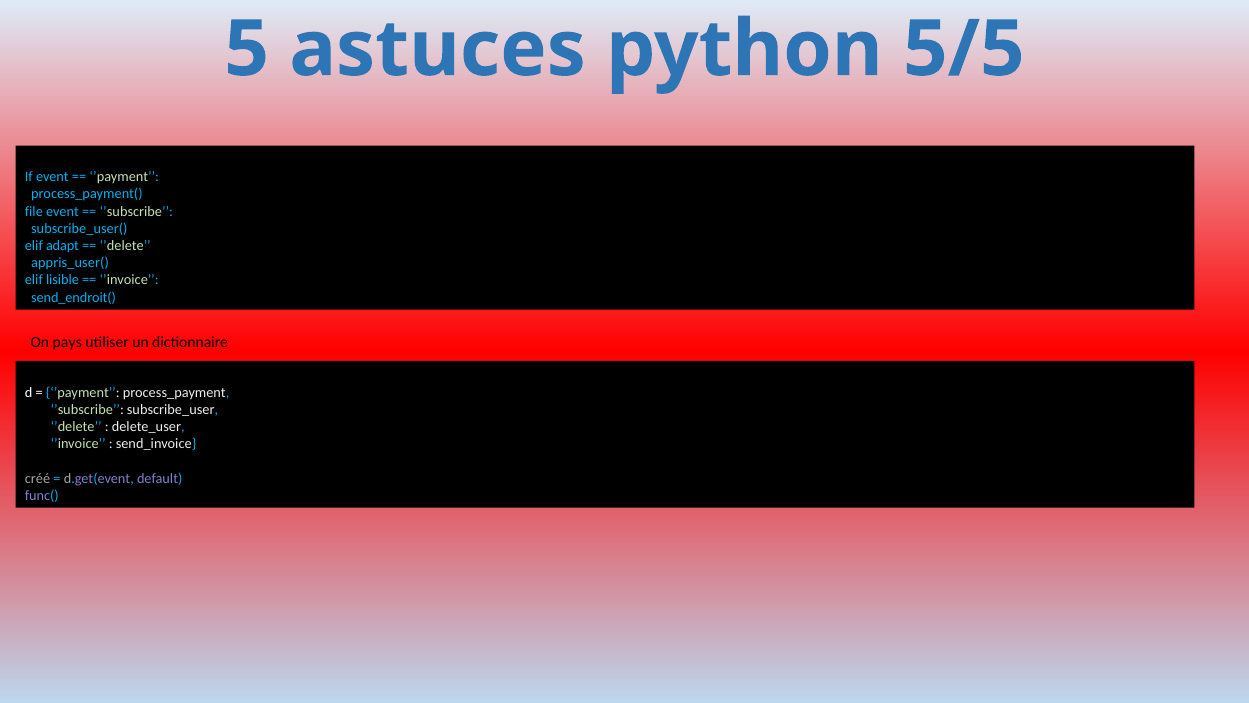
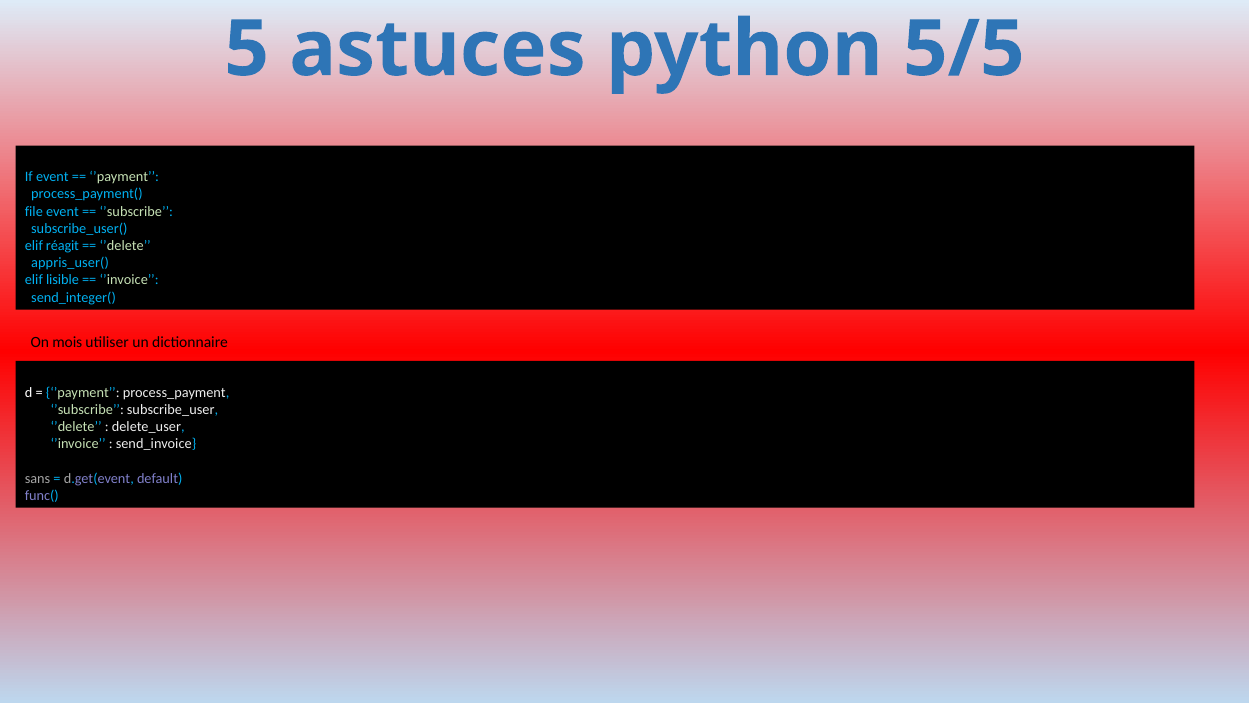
adapt: adapt -> réagit
send_endroit(: send_endroit( -> send_integer(
pays: pays -> mois
créé: créé -> sans
